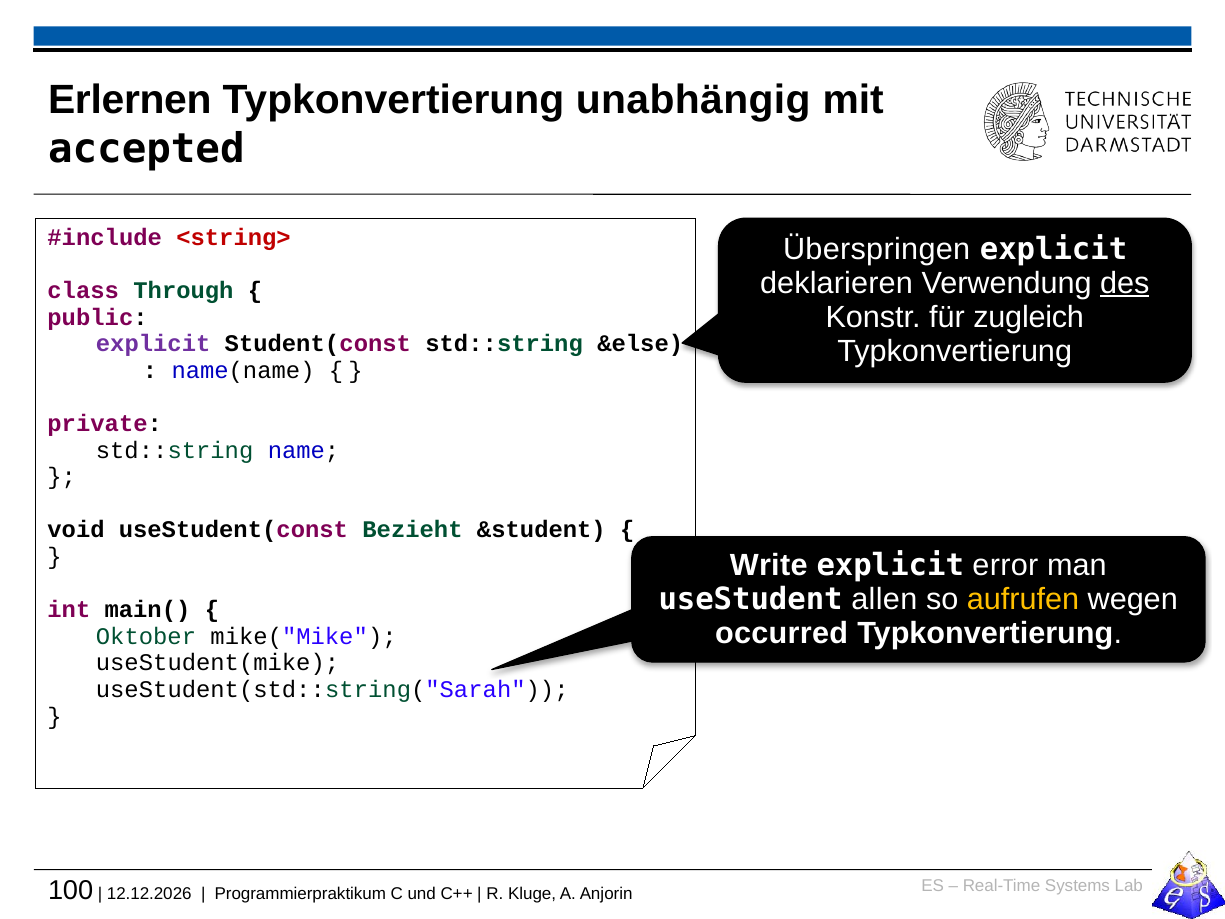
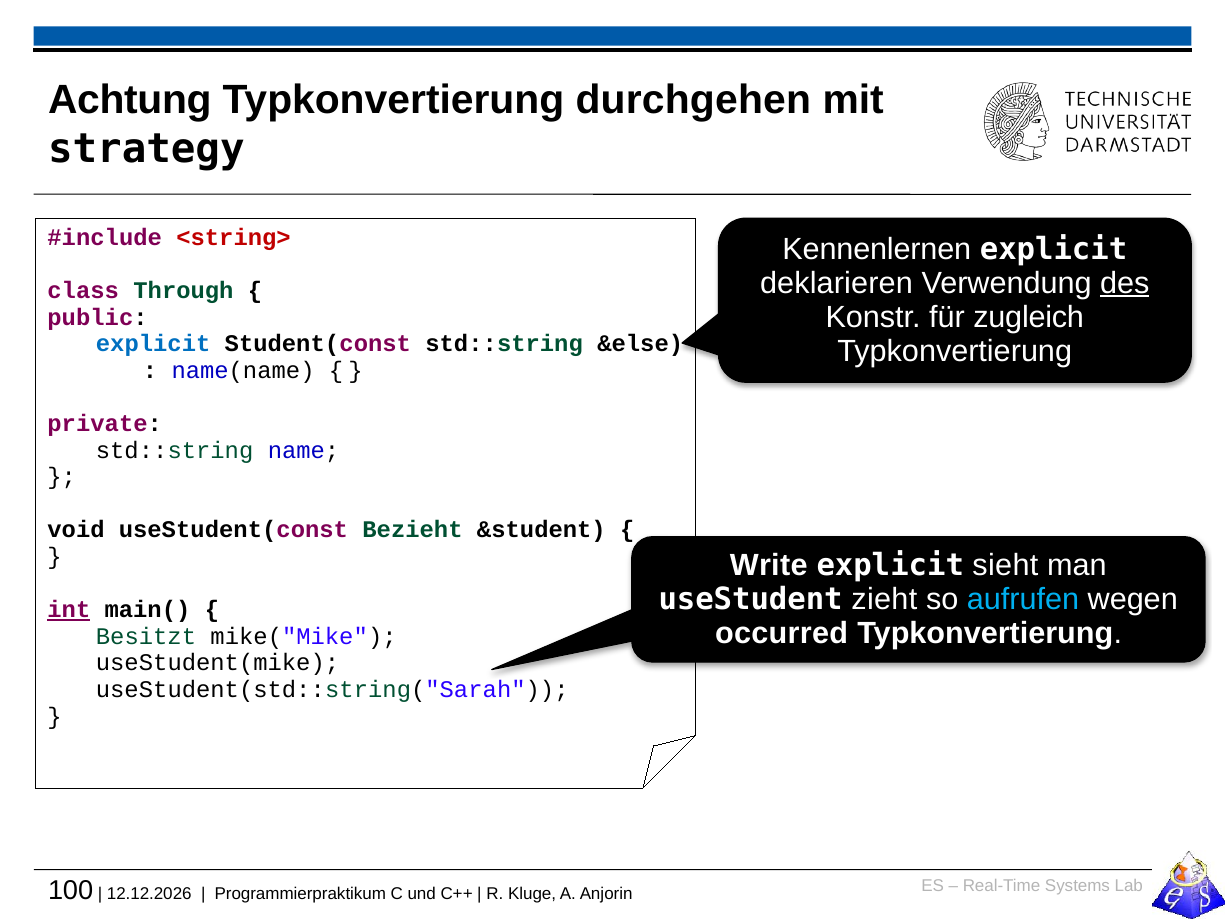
Erlernen: Erlernen -> Achtung
unabhängig: unabhängig -> durchgehen
accepted: accepted -> strategy
Überspringen: Überspringen -> Kennenlernen
explicit at (153, 344) colour: purple -> blue
error: error -> sieht
allen: allen -> zieht
aufrufen colour: yellow -> light blue
int underline: none -> present
Oktober: Oktober -> Besitzt
